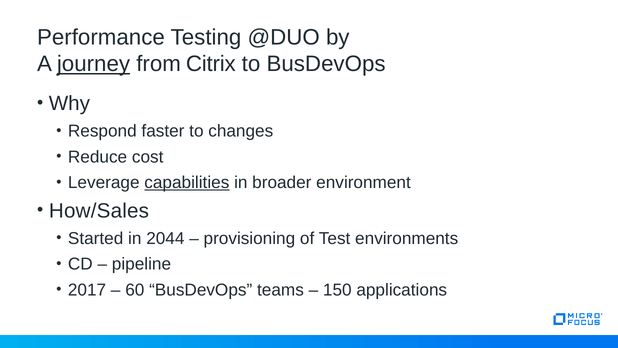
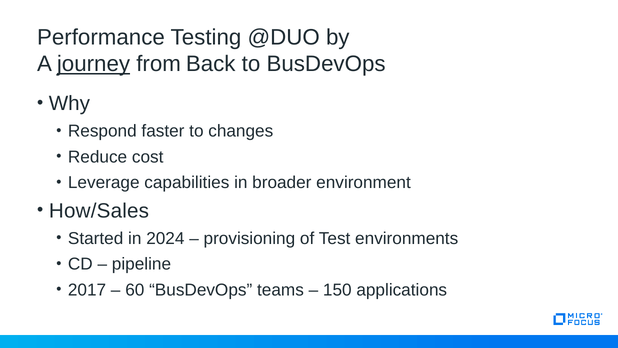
Citrix: Citrix -> Back
capabilities underline: present -> none
2044: 2044 -> 2024
